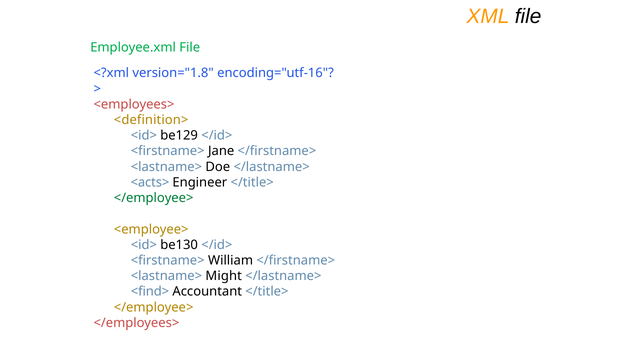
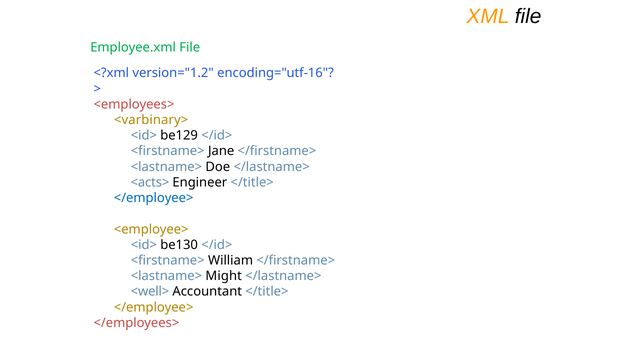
version="1.8: version="1.8 -> version="1.2
<definition>: <definition> -> <varbinary>
</employee> at (154, 198) colour: green -> blue
<find>: <find> -> <well>
